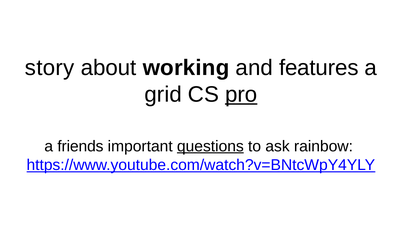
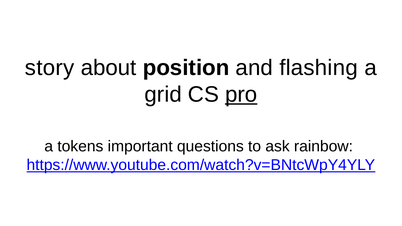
working: working -> position
features: features -> flashing
friends: friends -> tokens
questions underline: present -> none
